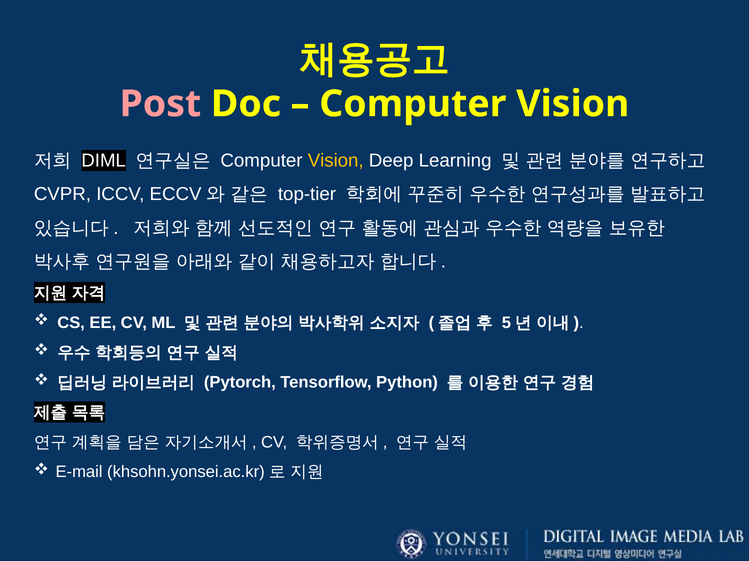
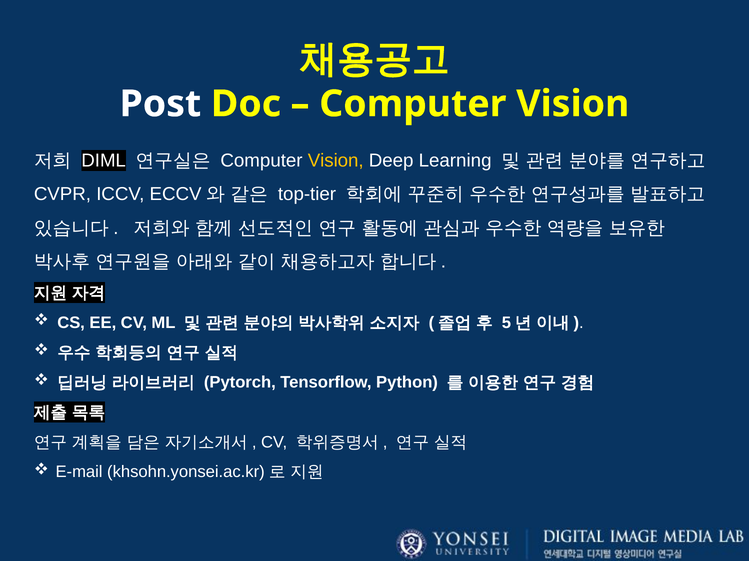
Post colour: pink -> white
